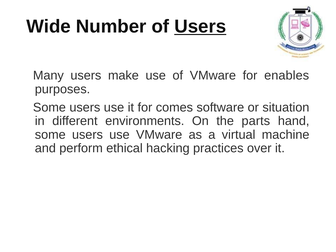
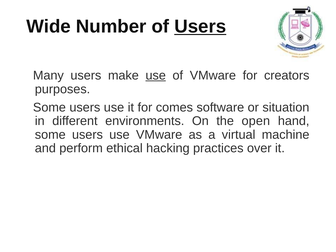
use at (156, 76) underline: none -> present
enables: enables -> creators
parts: parts -> open
